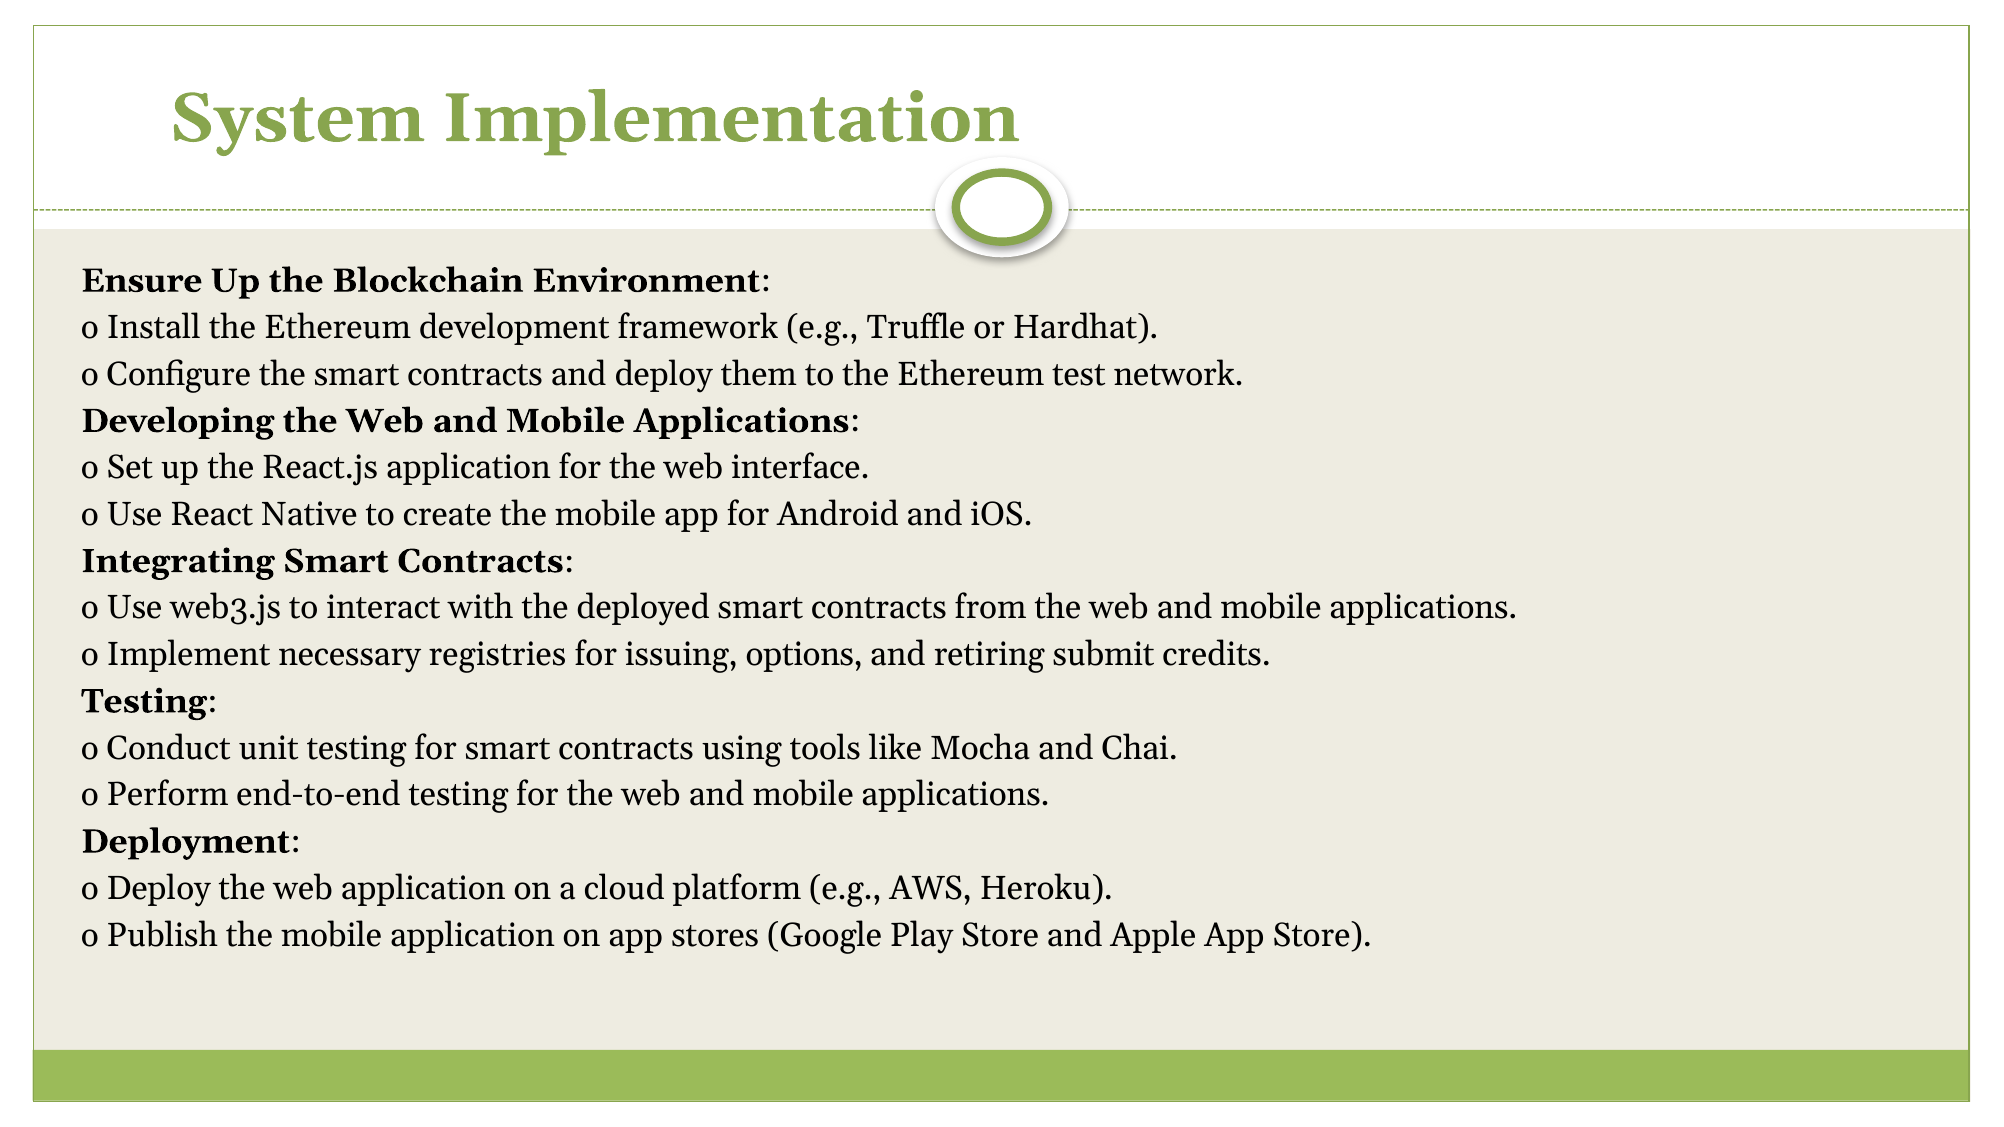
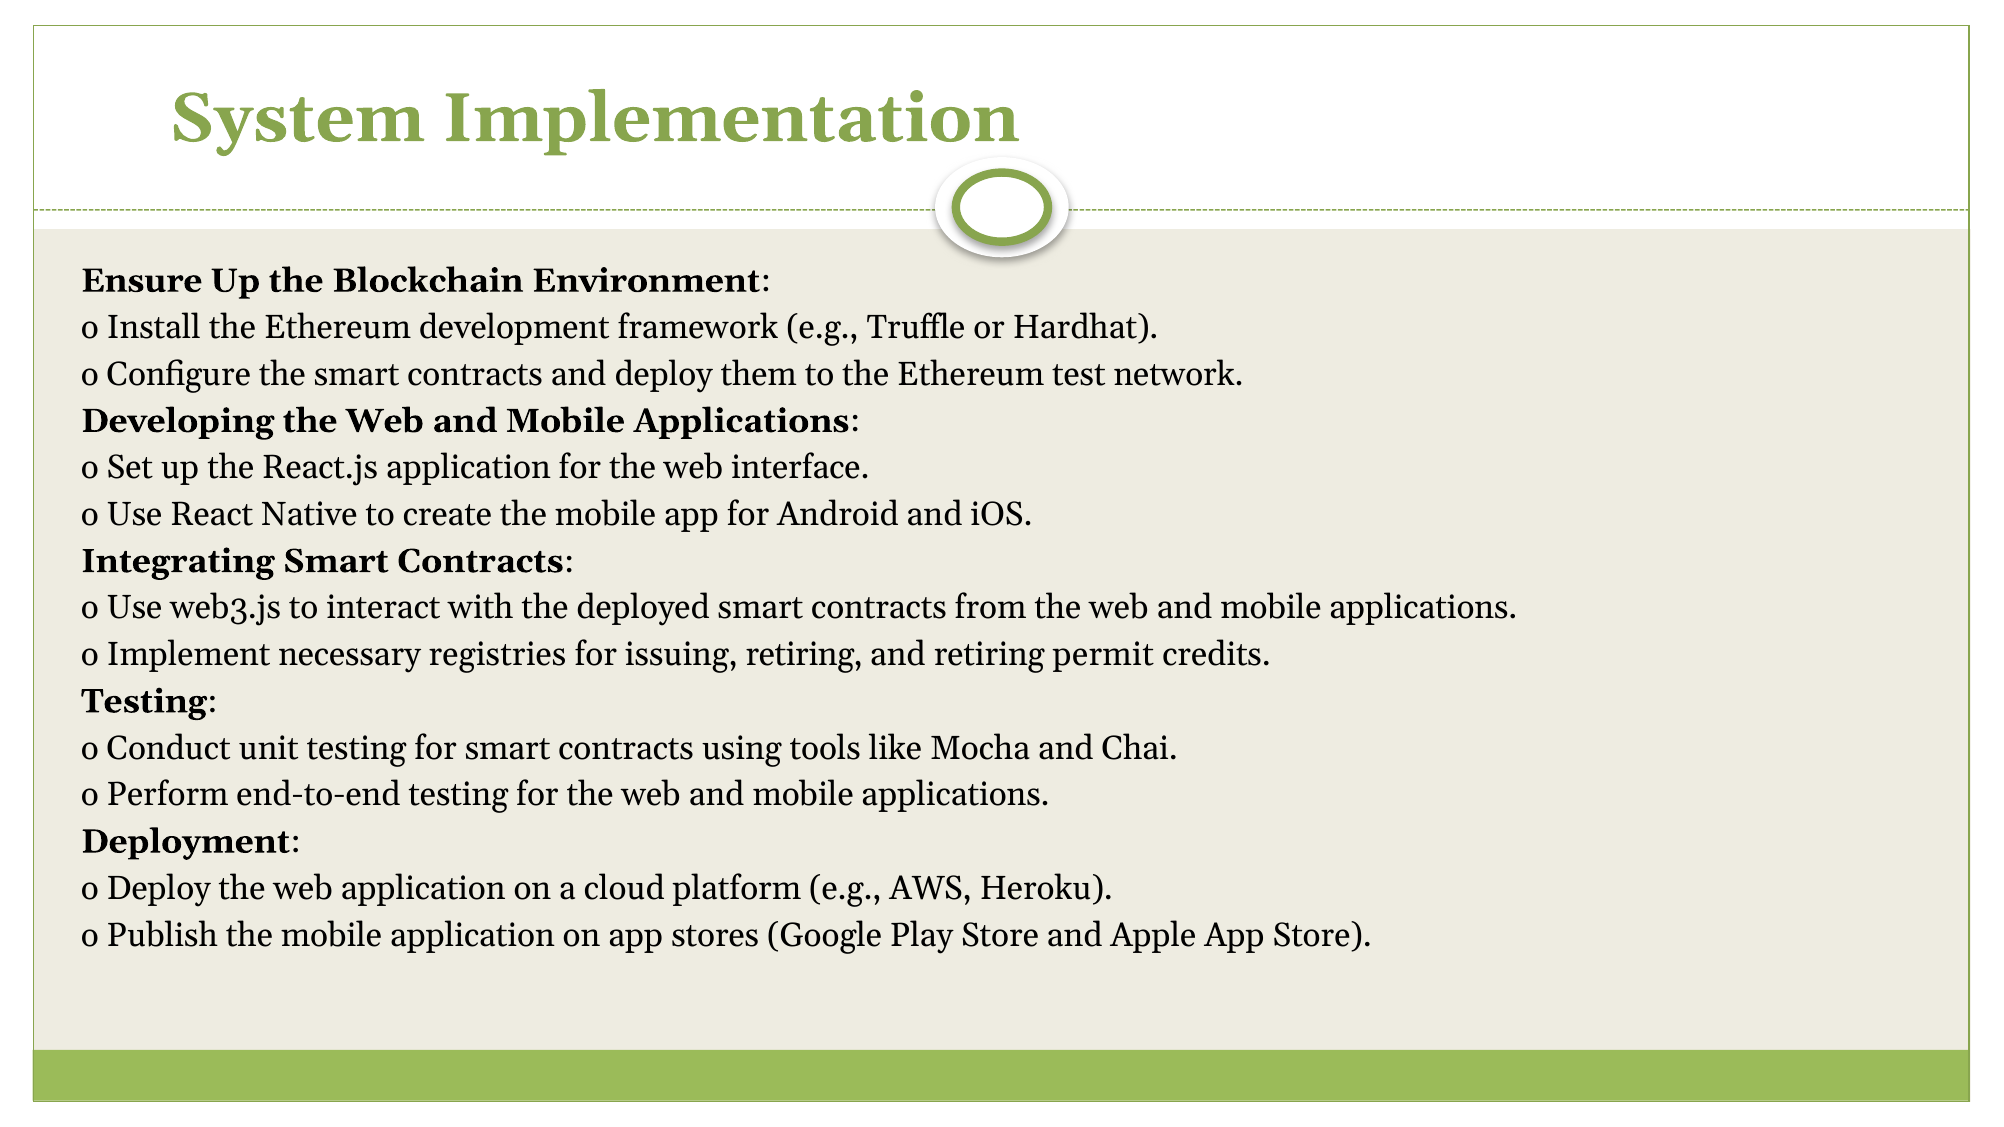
issuing options: options -> retiring
submit: submit -> permit
